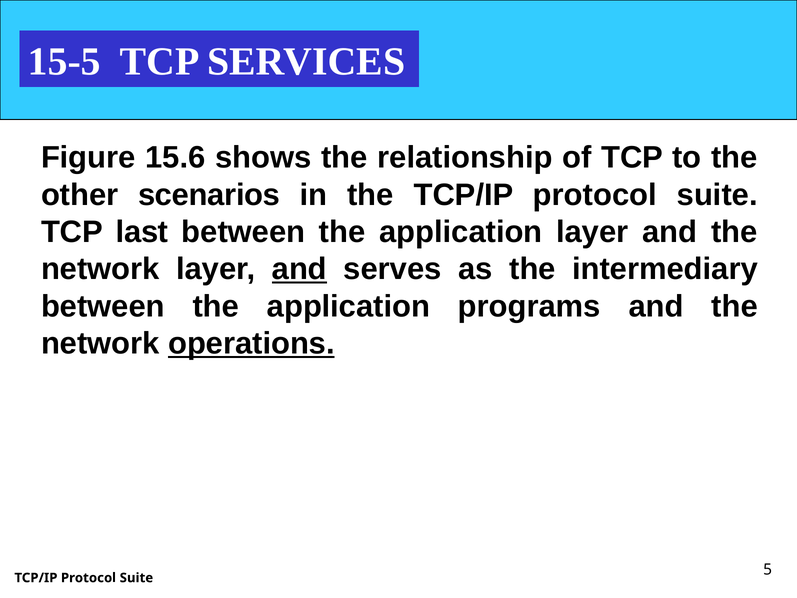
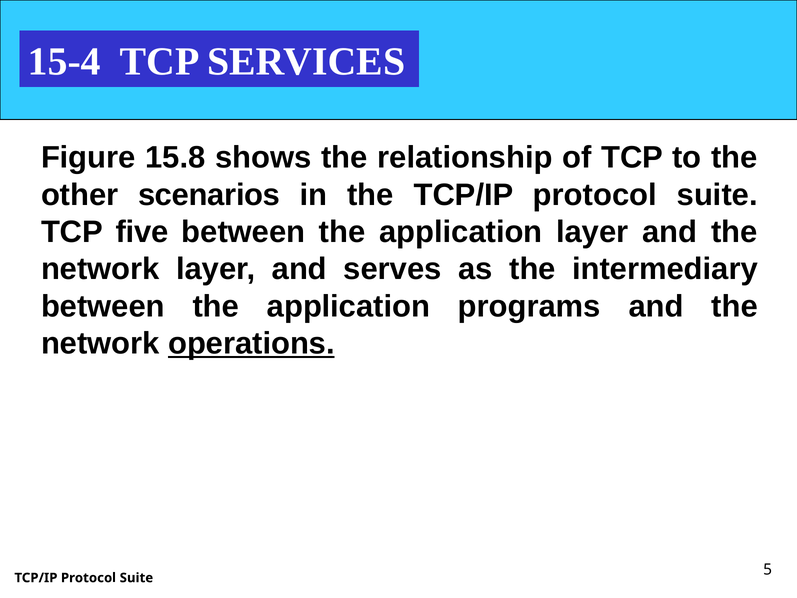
15-5: 15-5 -> 15-4
15.6: 15.6 -> 15.8
last: last -> five
and at (299, 269) underline: present -> none
